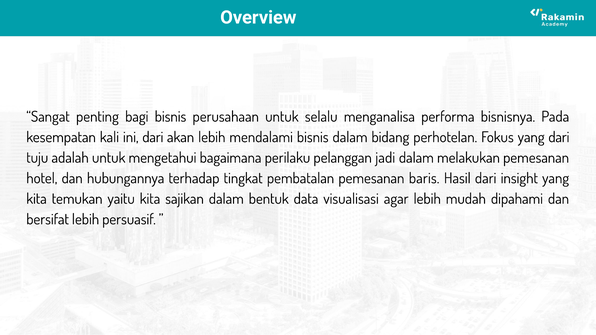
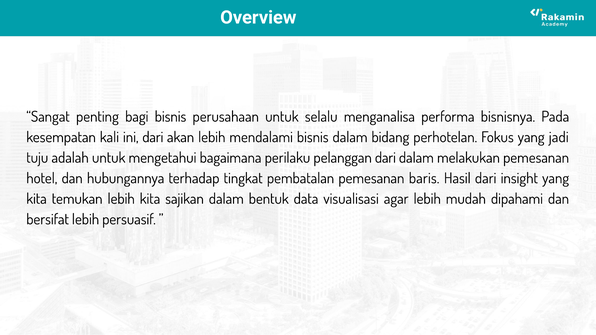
yang dari: dari -> jadi
pelanggan jadi: jadi -> dari
temukan yaitu: yaitu -> lebih
